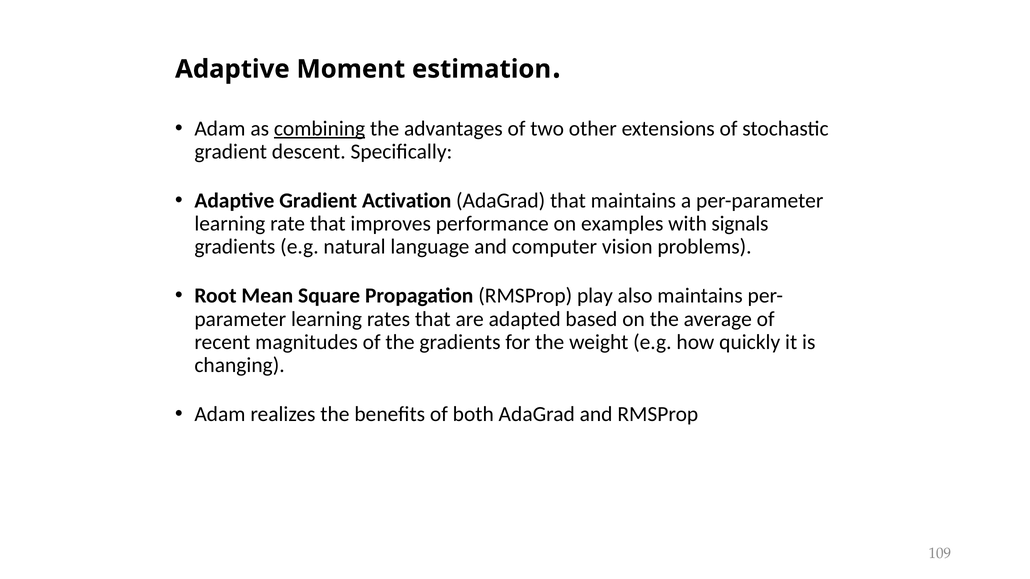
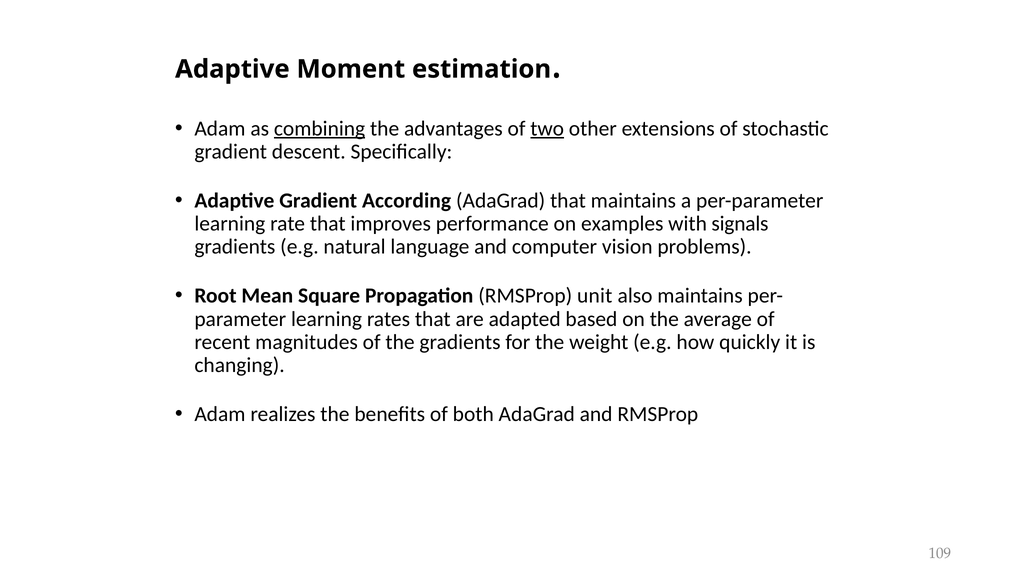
two underline: none -> present
Activation: Activation -> According
play: play -> unit
